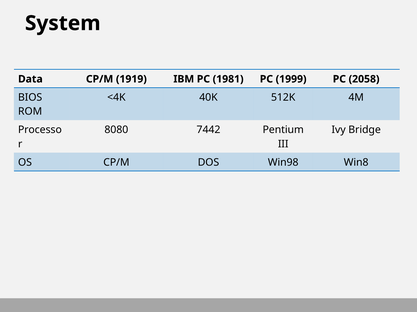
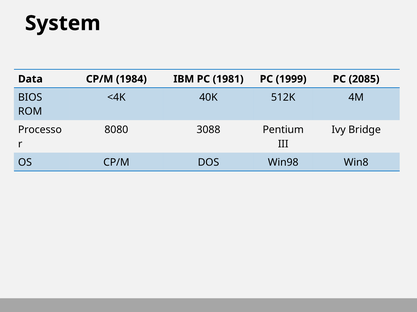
1919: 1919 -> 1984
2058: 2058 -> 2085
7442: 7442 -> 3088
